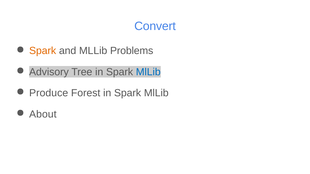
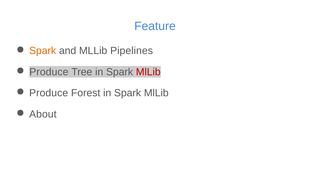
Convert: Convert -> Feature
Problems: Problems -> Pipelines
Advisory at (49, 72): Advisory -> Produce
MlLib at (148, 72) colour: blue -> red
